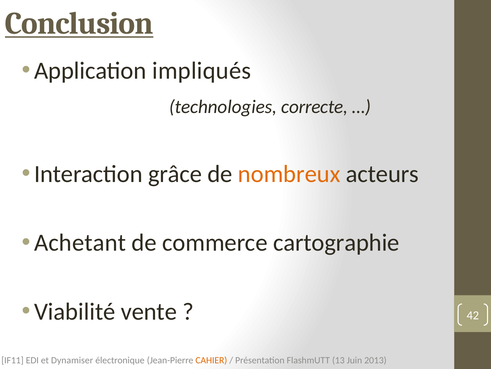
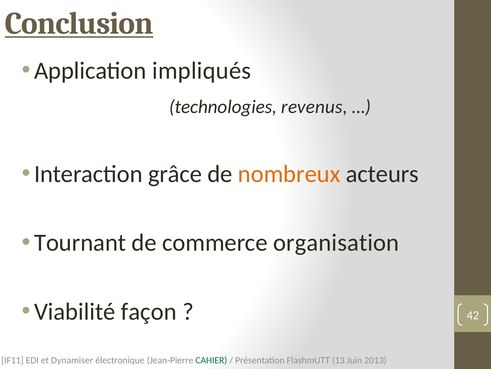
correcte: correcte -> revenus
Achetant: Achetant -> Tournant
cartographie: cartographie -> organisation
vente: vente -> façon
CAHIER colour: orange -> green
